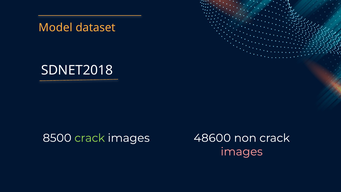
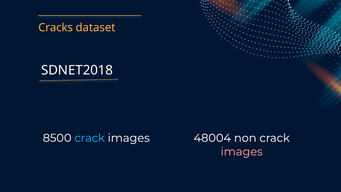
Model: Model -> Cracks
crack at (90, 138) colour: light green -> light blue
48600: 48600 -> 48004
